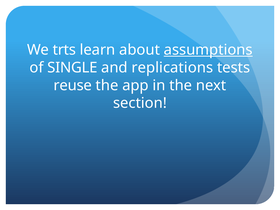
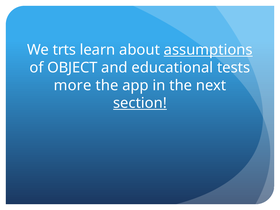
SINGLE: SINGLE -> OBJECT
replications: replications -> educational
reuse: reuse -> more
section underline: none -> present
